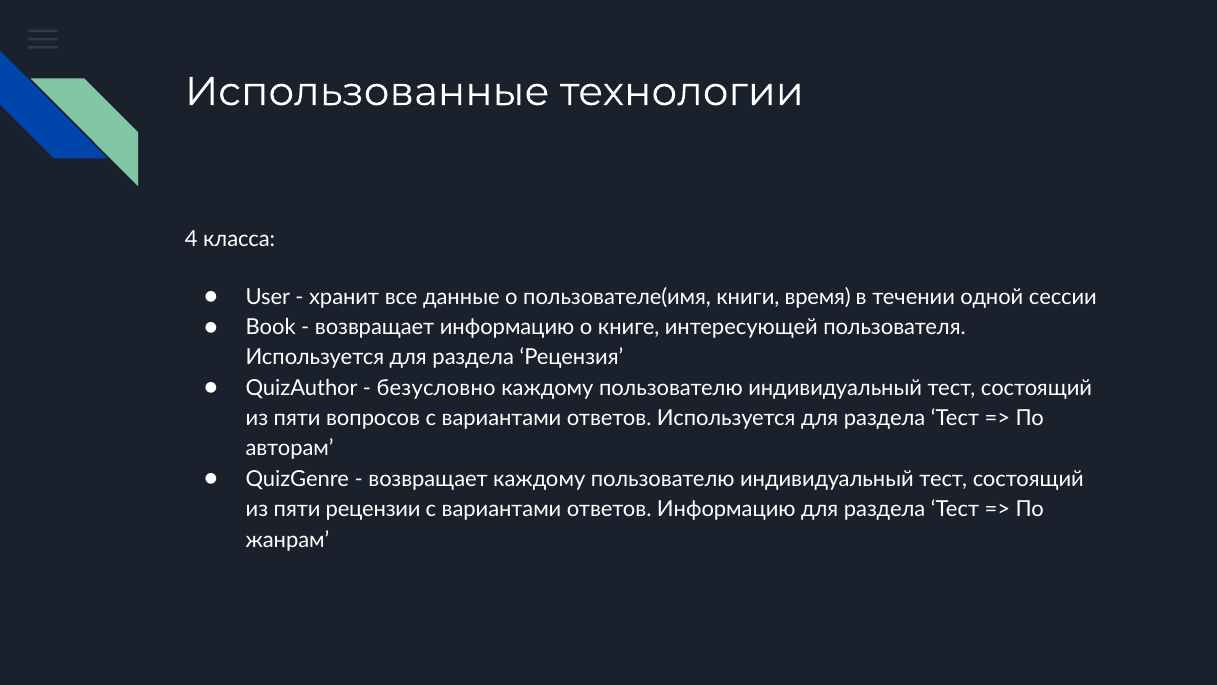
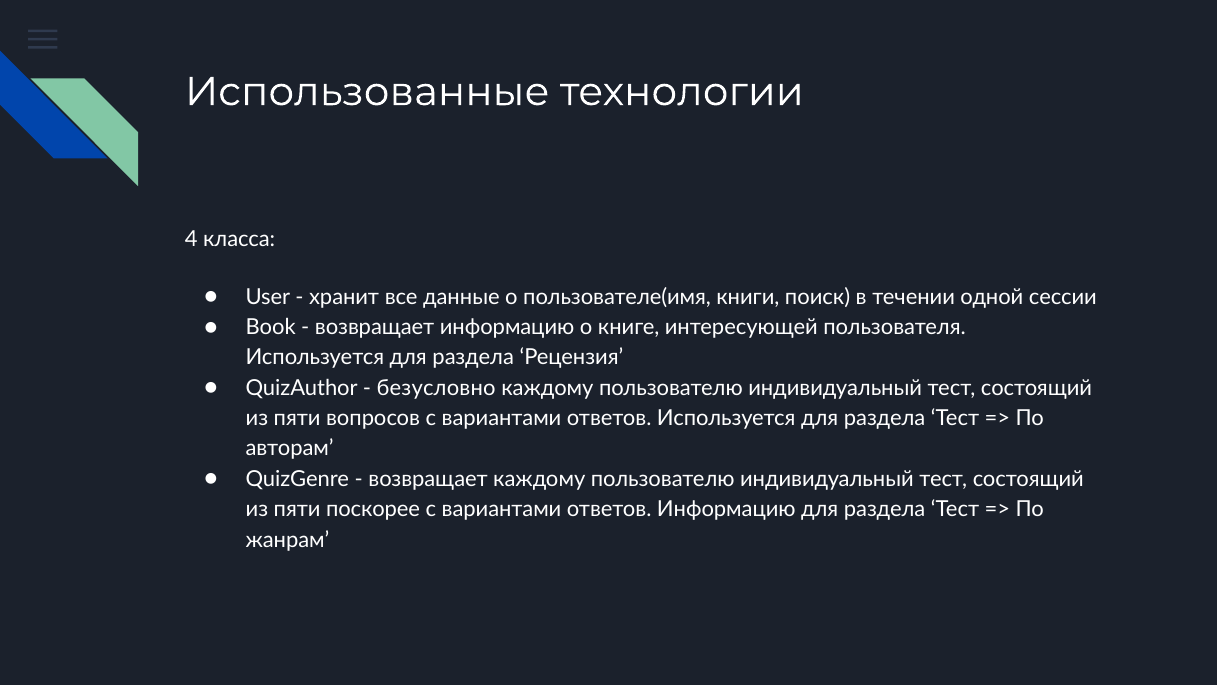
время: время -> поиск
рецензии: рецензии -> поскорее
